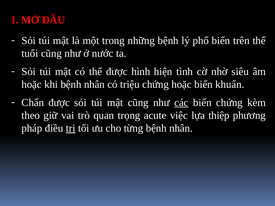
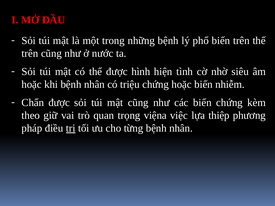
tuổi at (30, 53): tuổi -> trên
khuẩn: khuẩn -> nhiễm
các underline: present -> none
acute: acute -> việna
